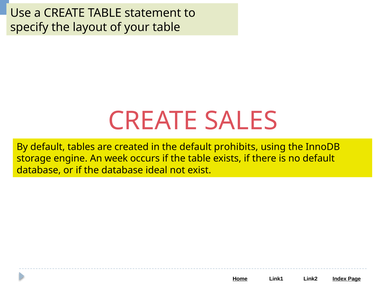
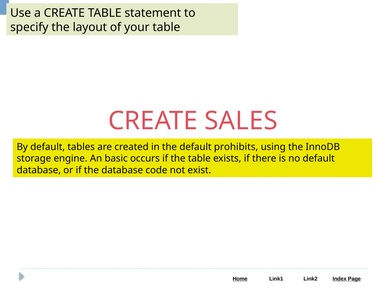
week: week -> basic
ideal: ideal -> code
